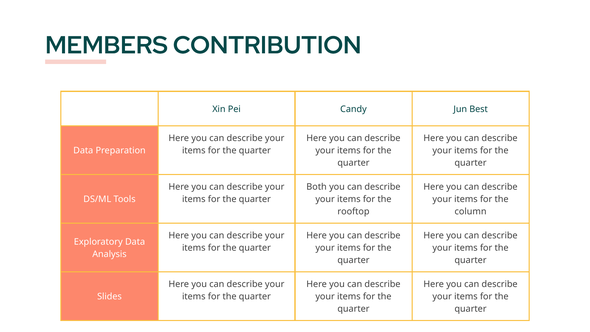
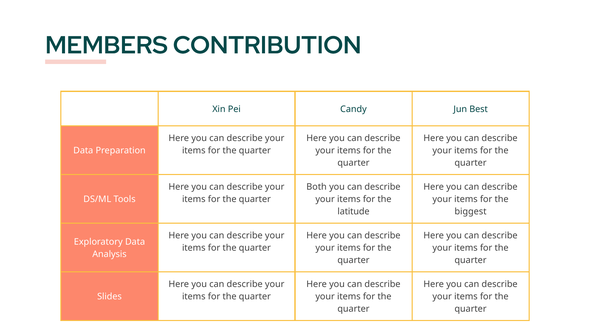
rooftop: rooftop -> latitude
column: column -> biggest
